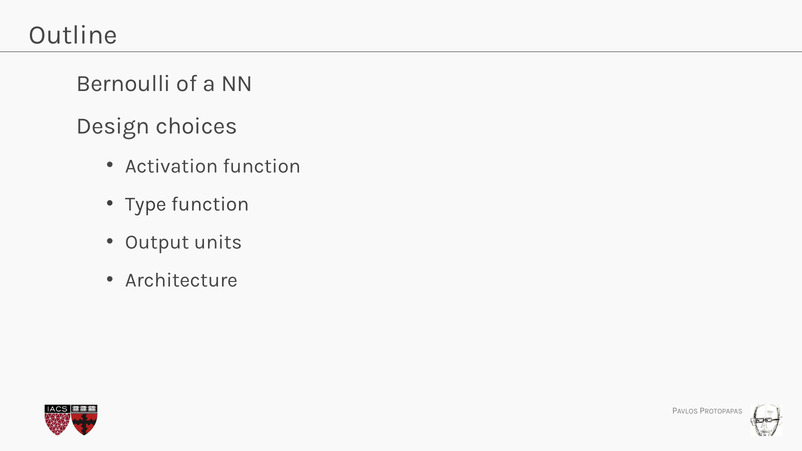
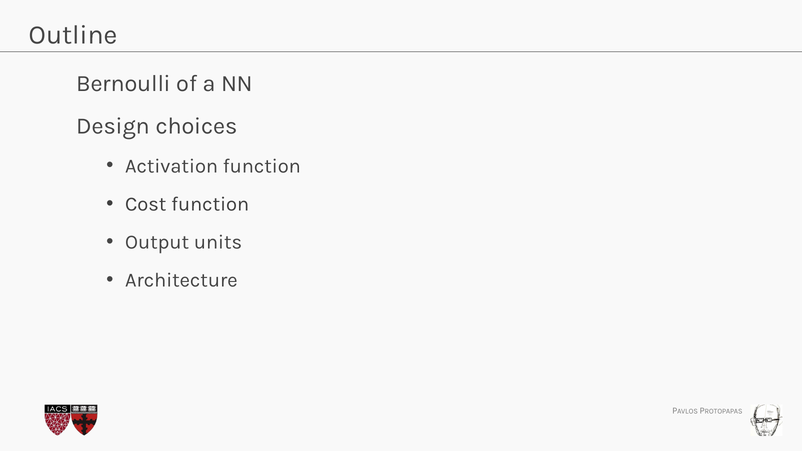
Type: Type -> Cost
